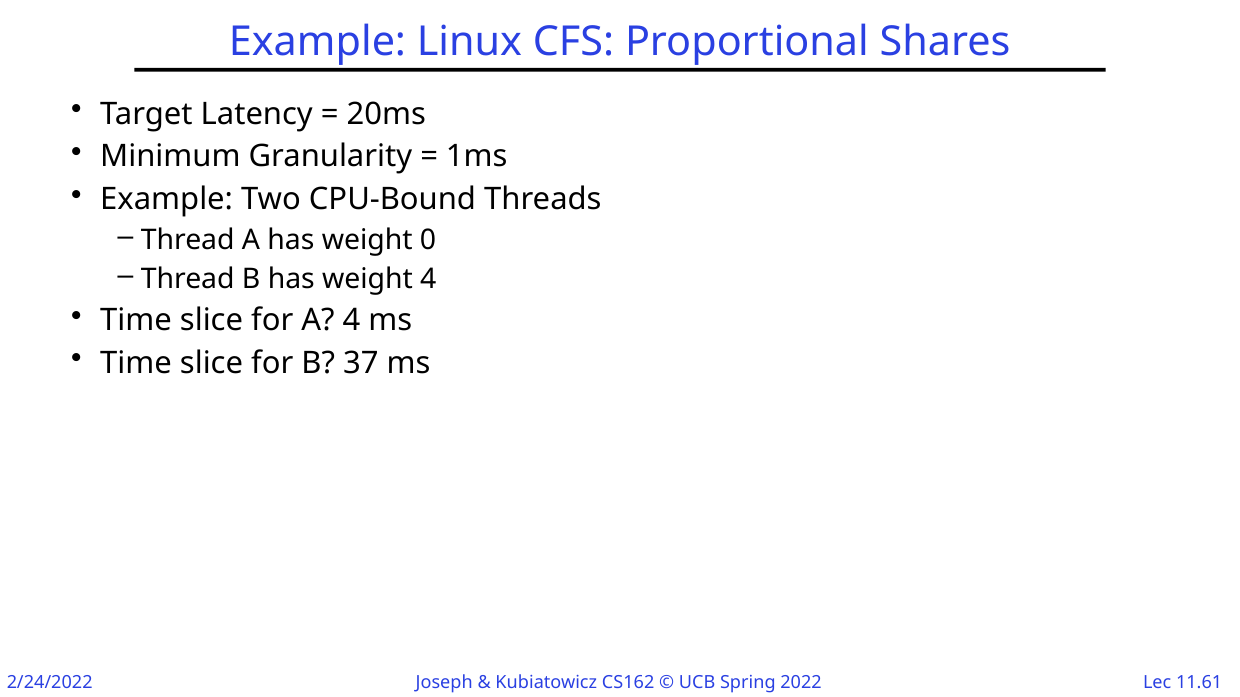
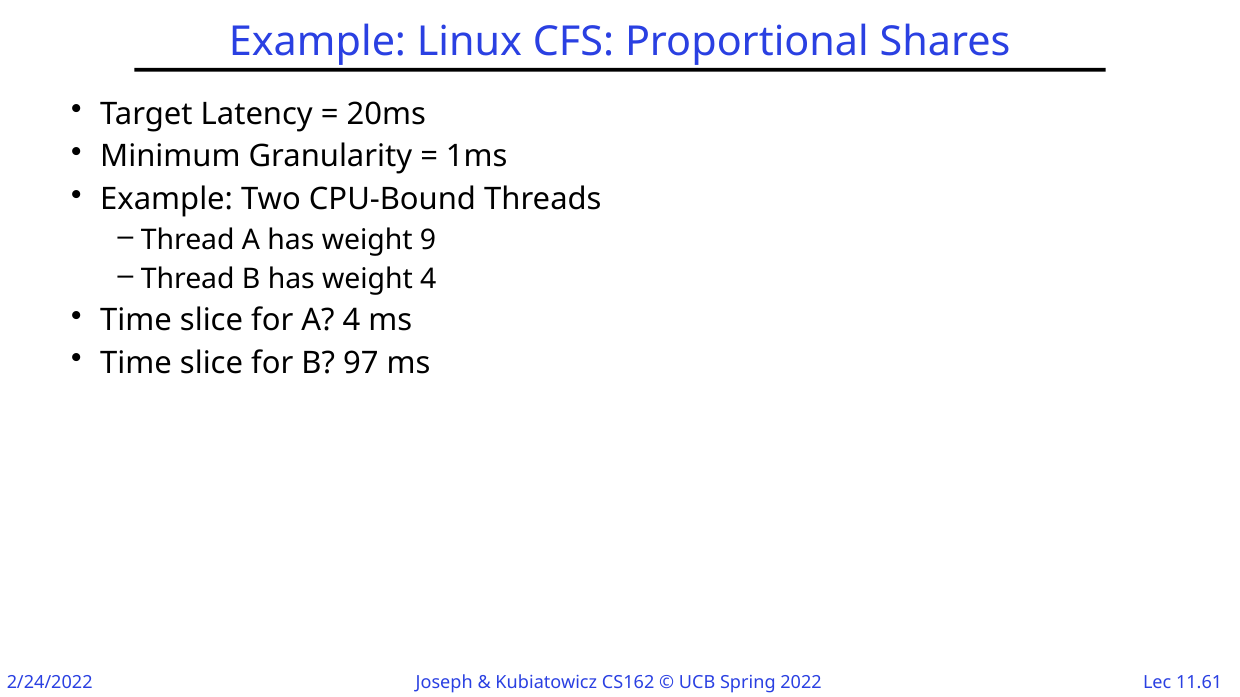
0: 0 -> 9
37: 37 -> 97
